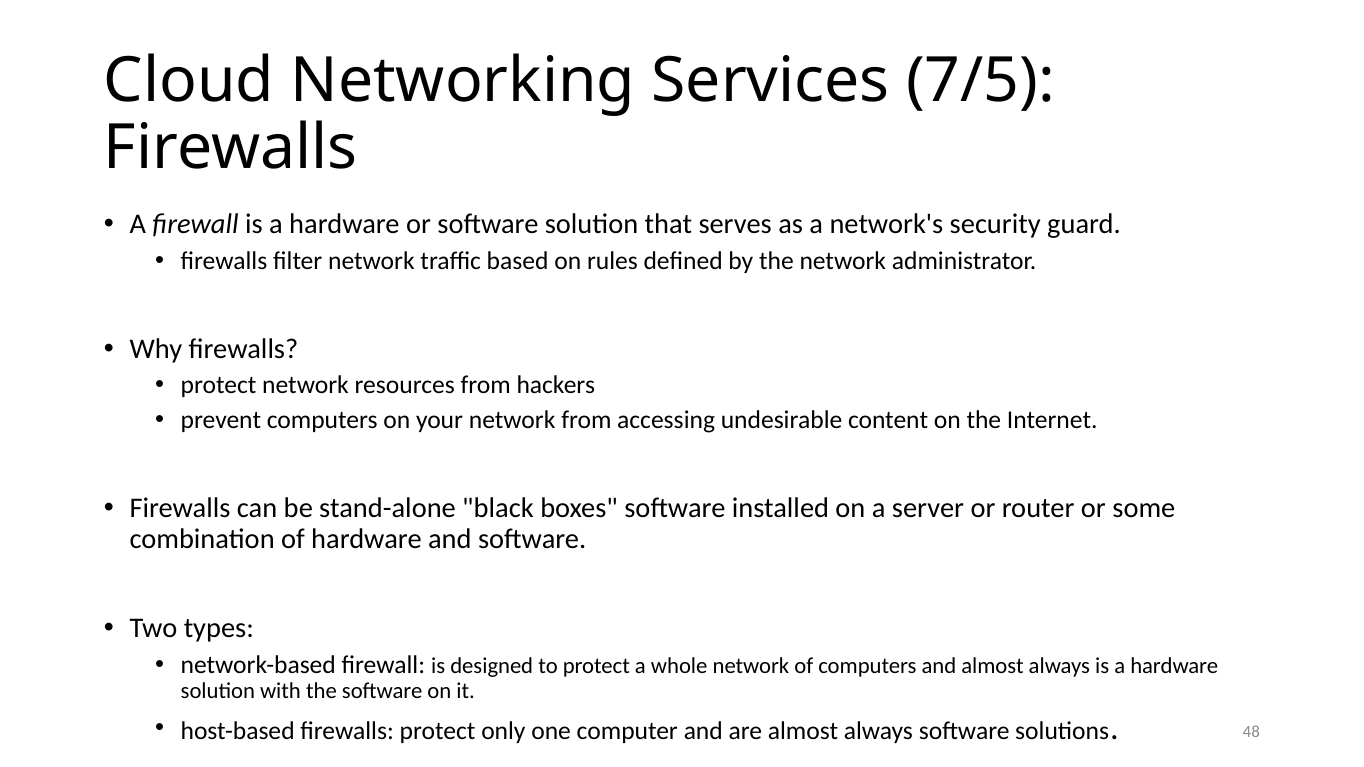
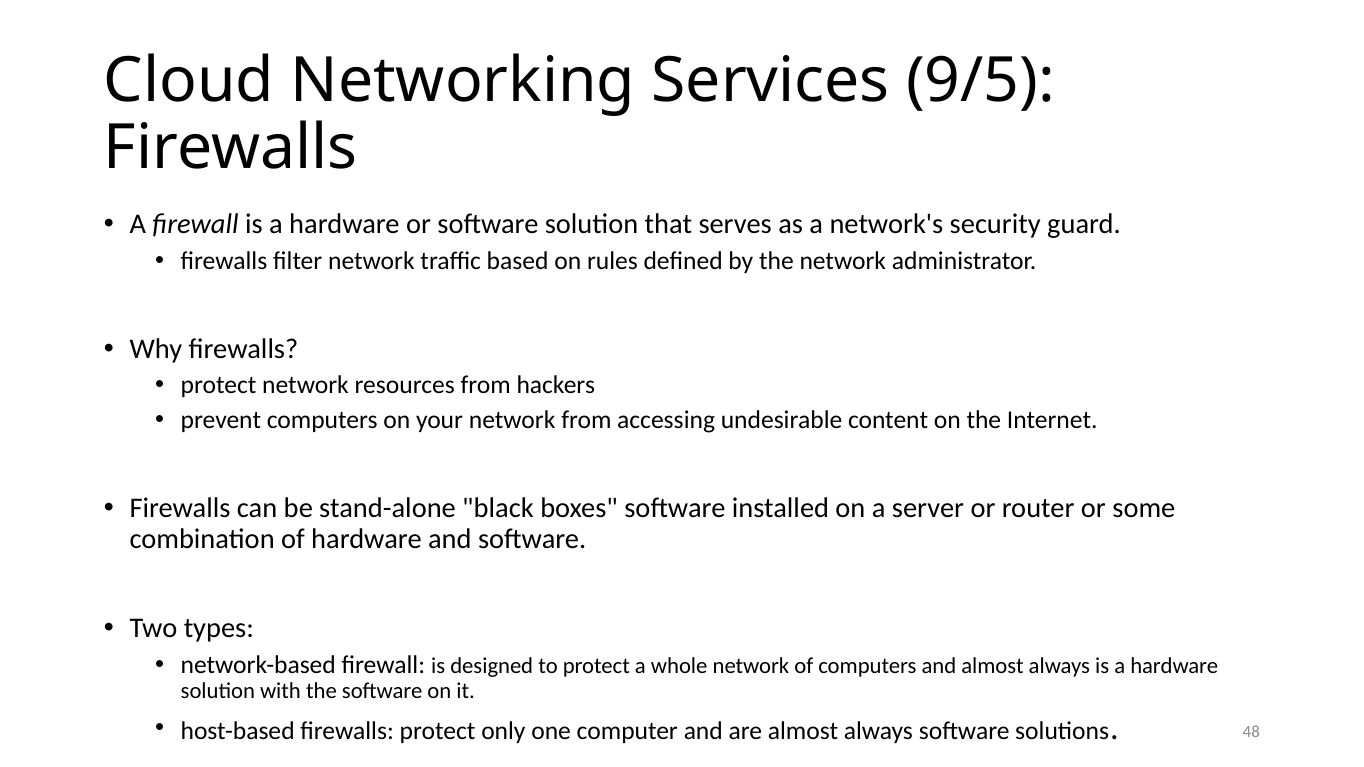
7/5: 7/5 -> 9/5
